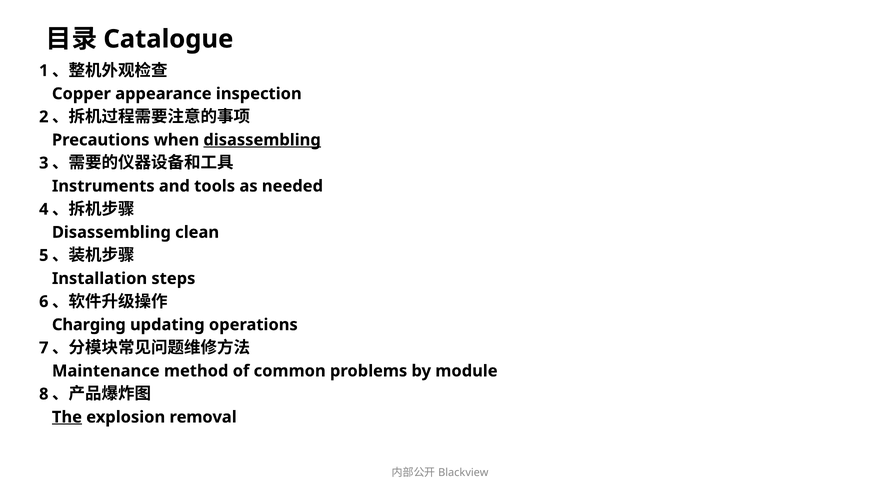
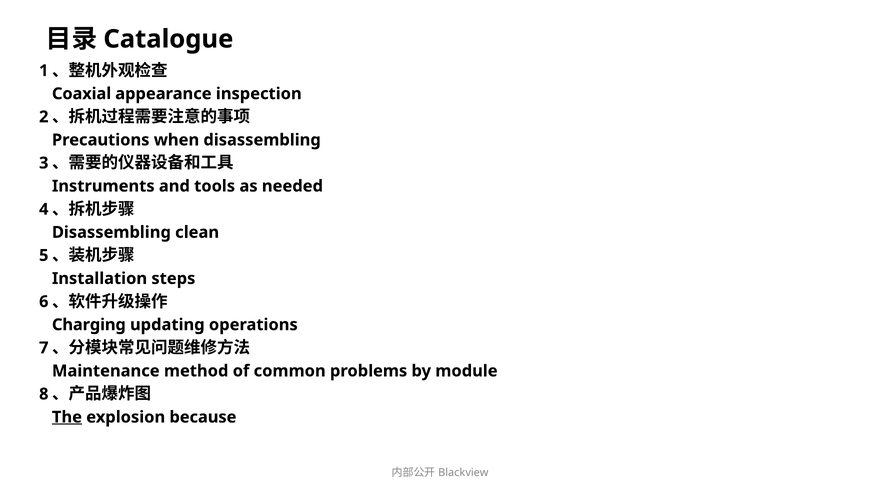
Copper: Copper -> Coaxial
disassembling at (262, 140) underline: present -> none
removal: removal -> because
